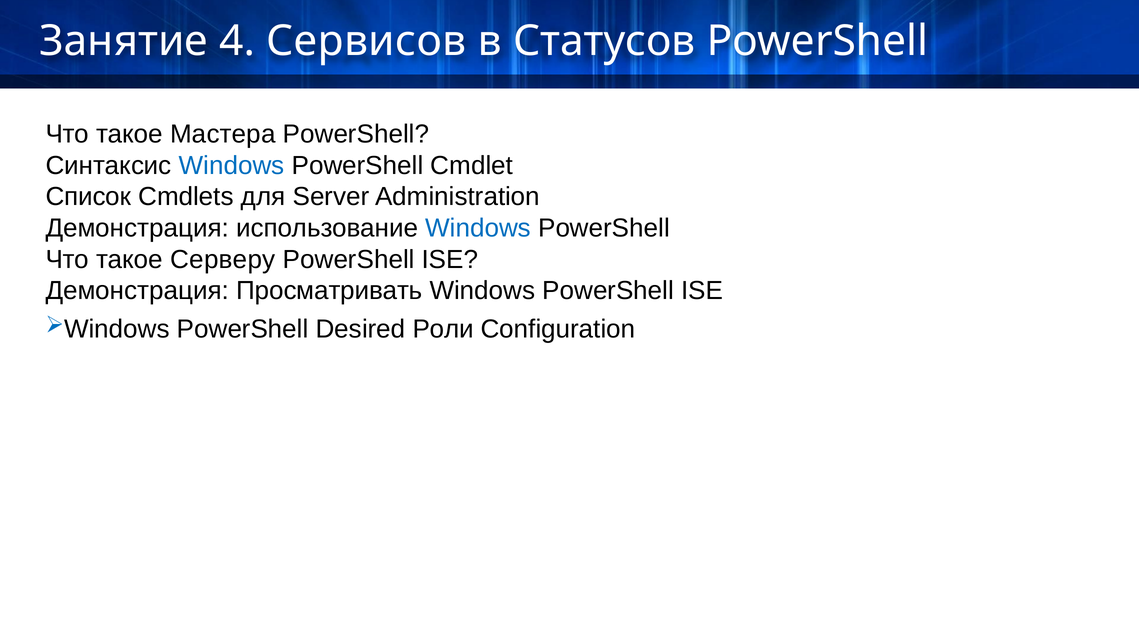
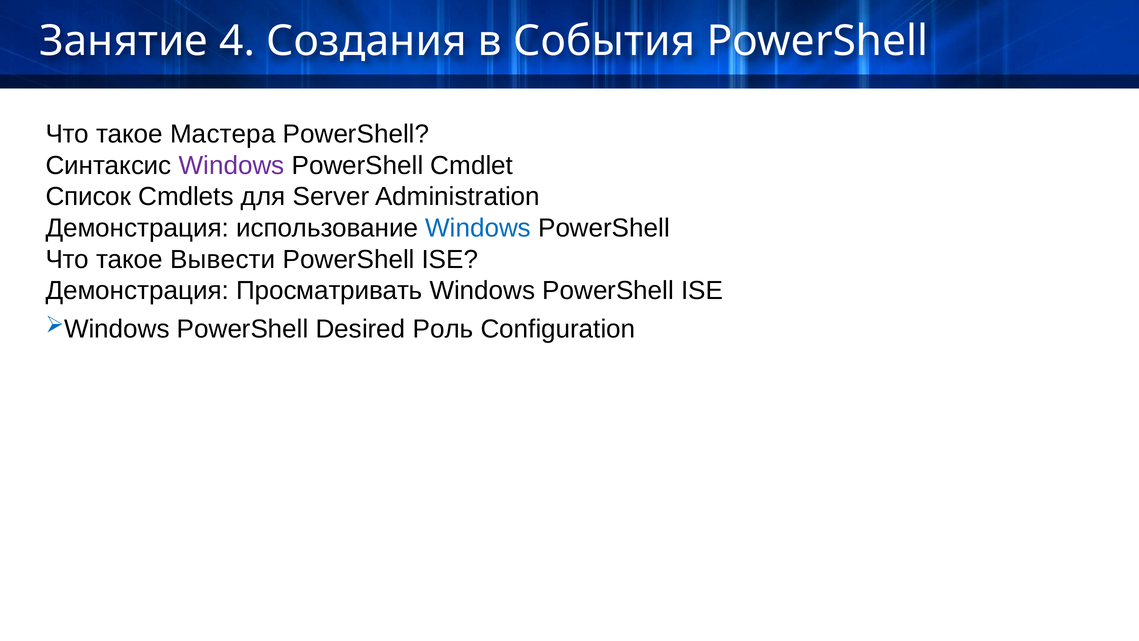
Сервисов: Сервисов -> Создания
Статусов: Статусов -> События
Windows at (232, 165) colour: blue -> purple
Серверу: Серверу -> Вывести
Роли: Роли -> Роль
